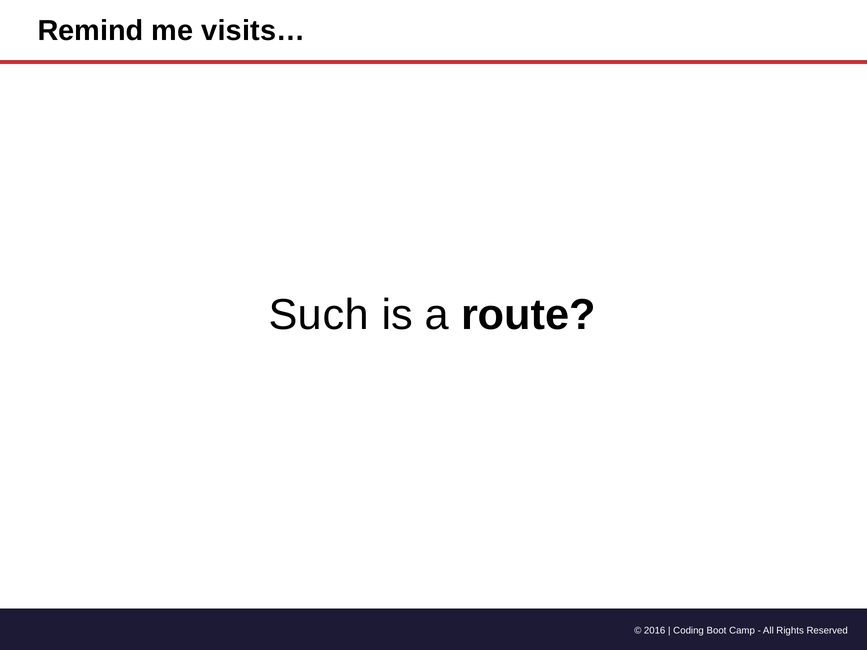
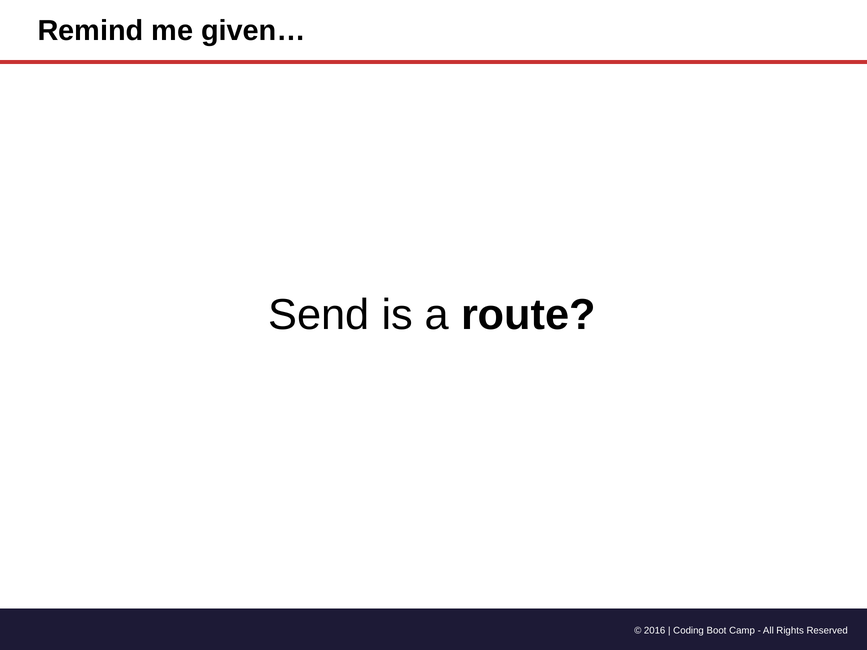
visits…: visits… -> given…
Such: Such -> Send
